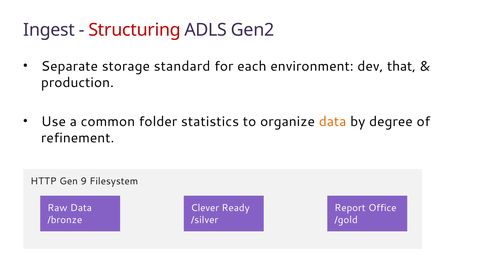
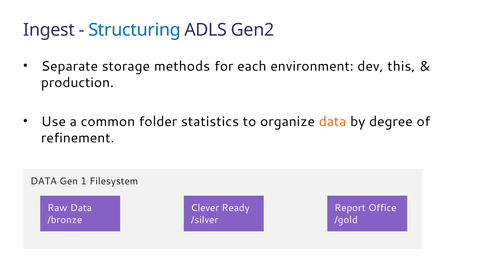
Structuring colour: red -> blue
standard: standard -> methods
that: that -> this
HTTP at (43, 181): HTTP -> DATA
9: 9 -> 1
